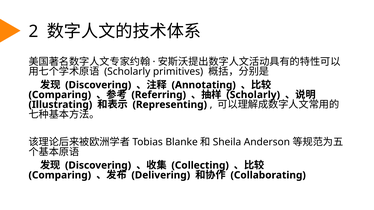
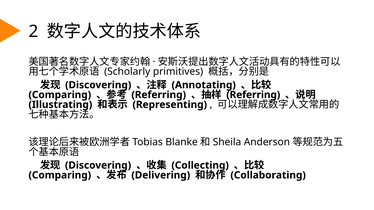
Scholarly at (253, 95): Scholarly -> Referring
